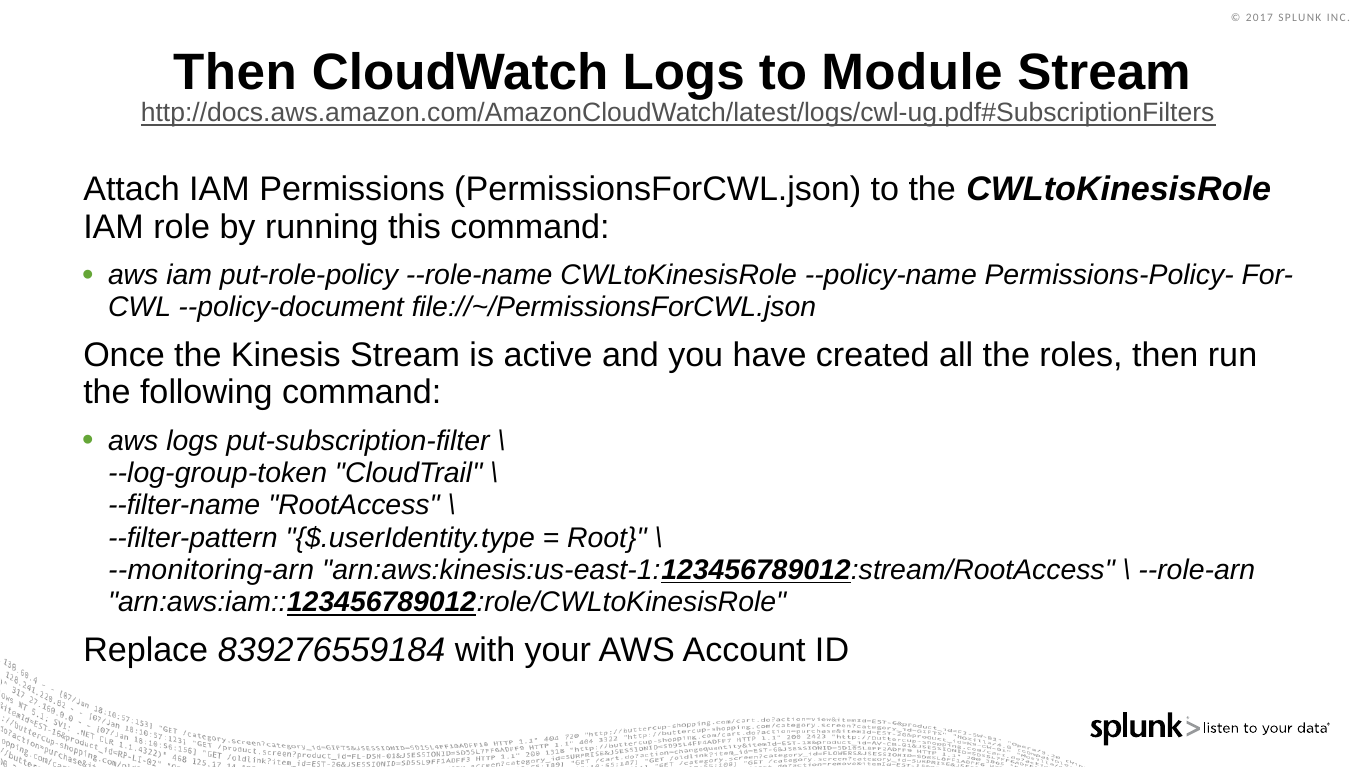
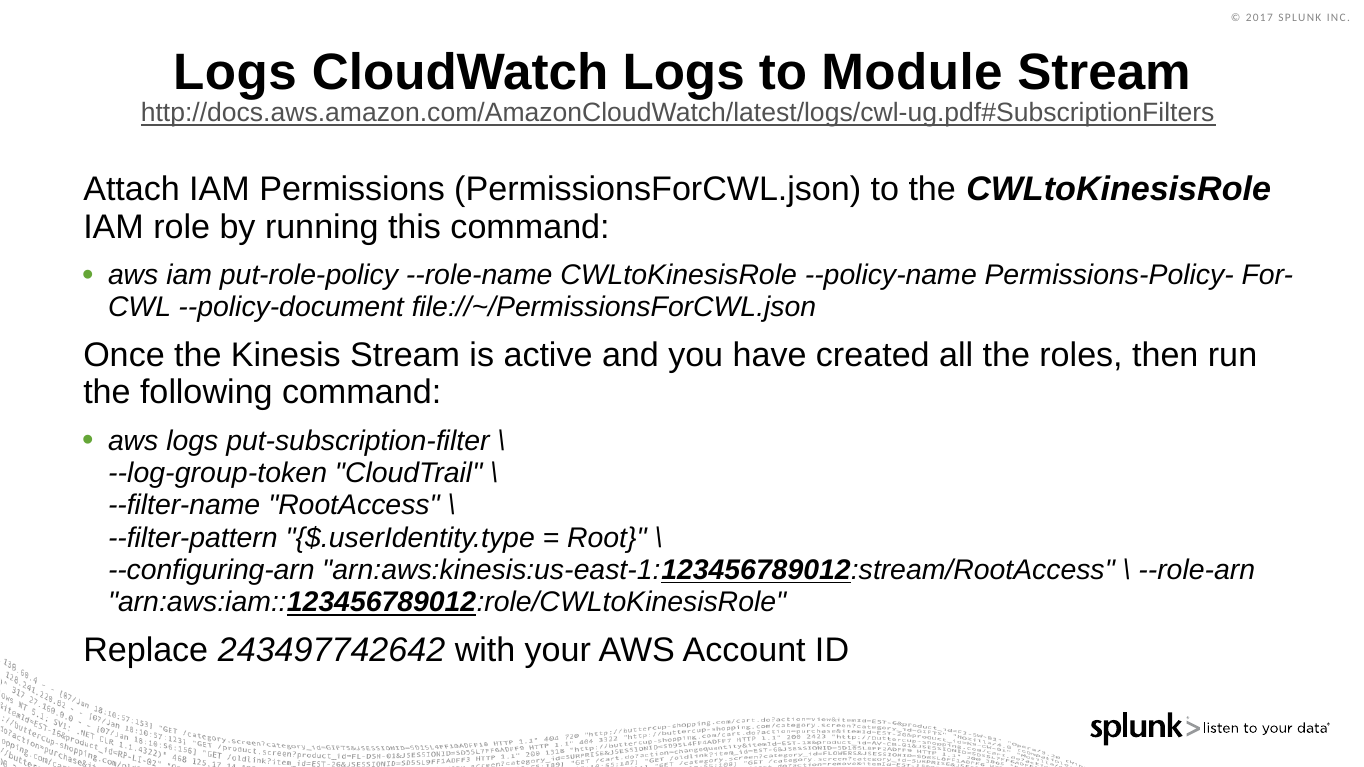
Then at (235, 72): Then -> Logs
--monitoring-arn: --monitoring-arn -> --configuring-arn
839276559184: 839276559184 -> 243497742642
